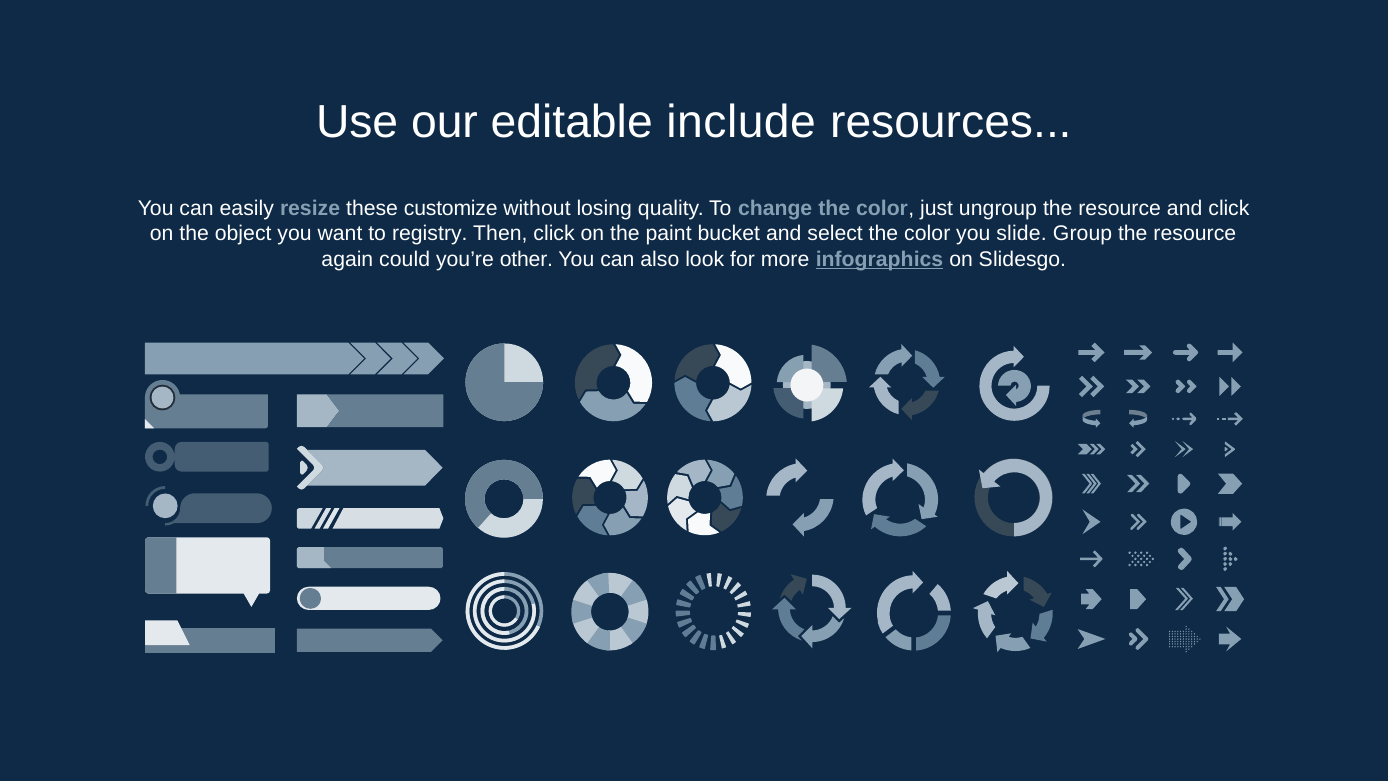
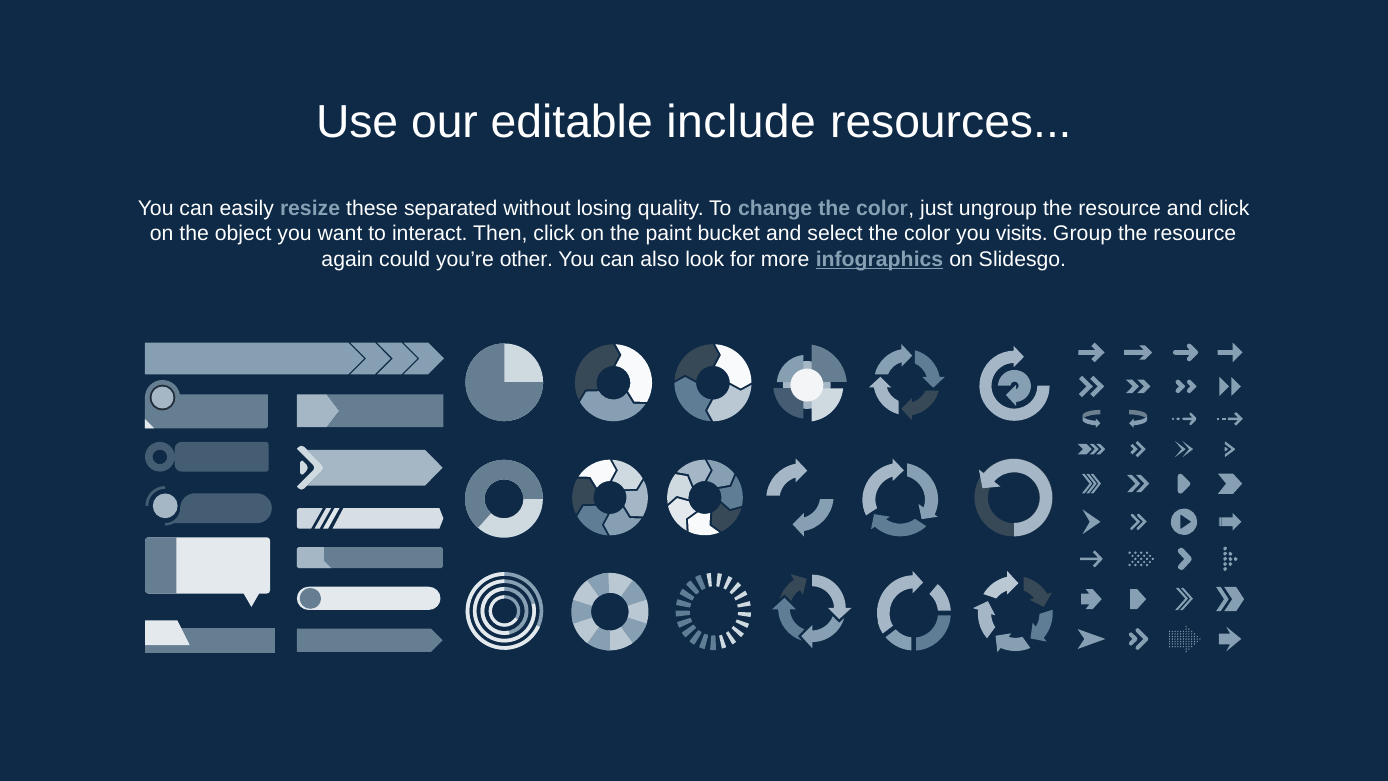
customize: customize -> separated
registry: registry -> interact
slide: slide -> visits
